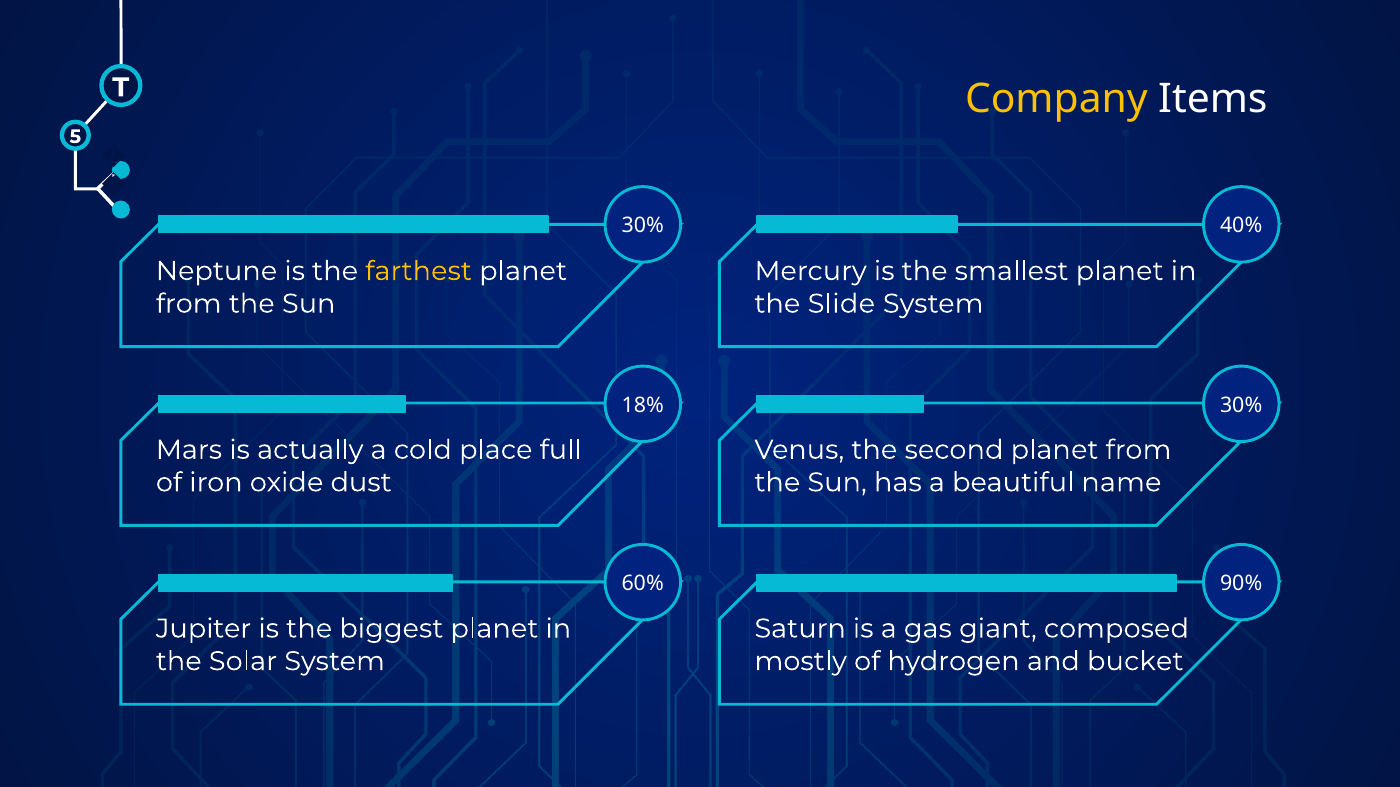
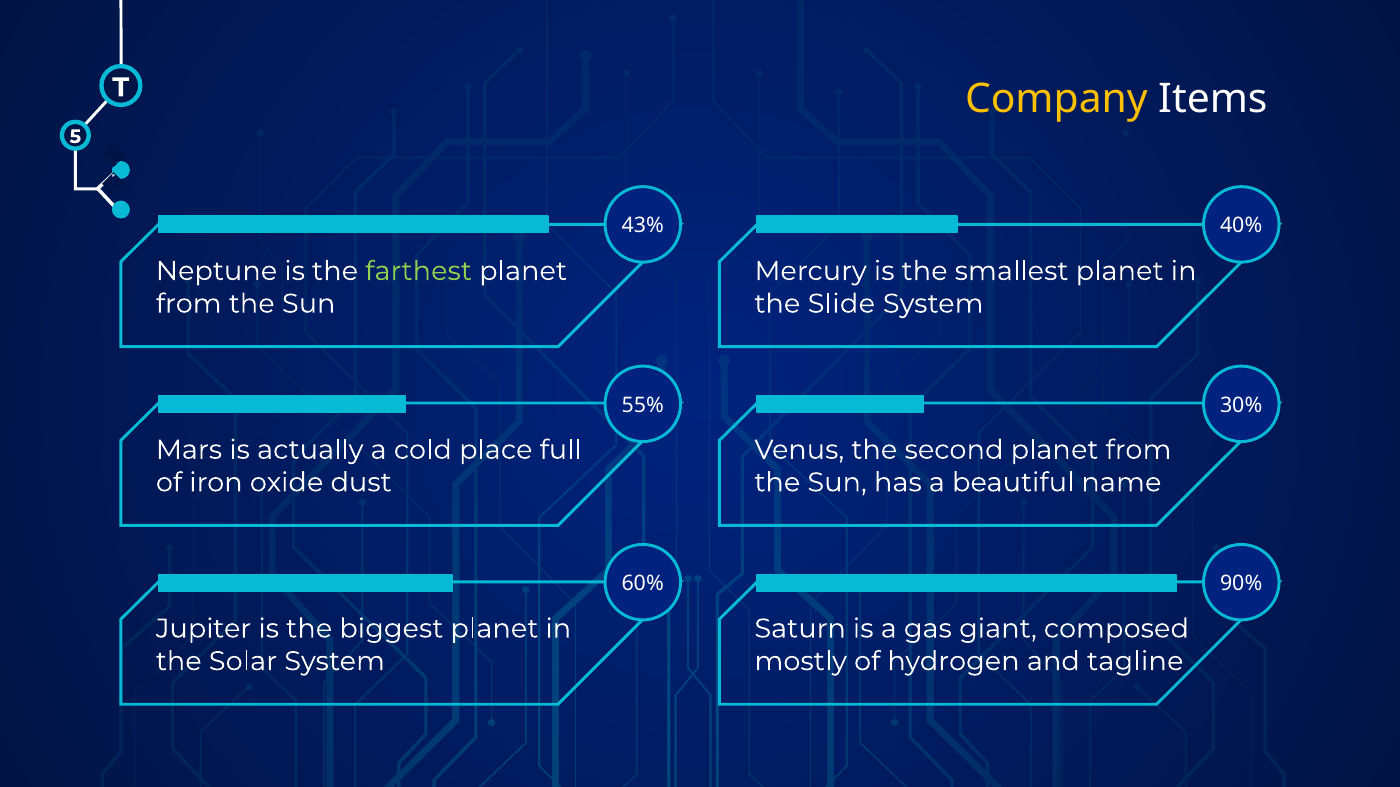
30% at (643, 226): 30% -> 43%
farthest colour: yellow -> light green
18%: 18% -> 55%
bucket: bucket -> tagline
